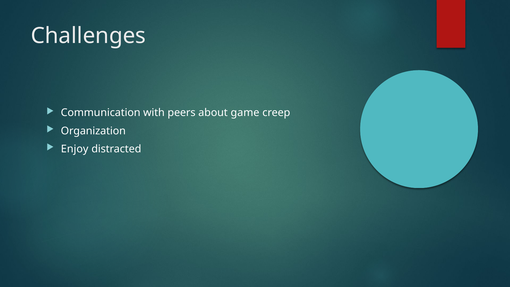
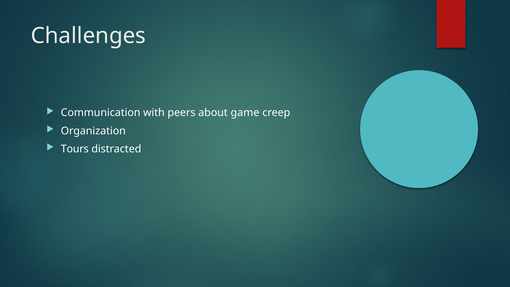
Enjoy: Enjoy -> Tours
